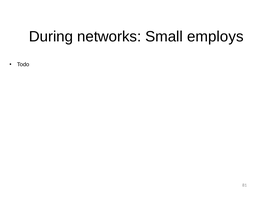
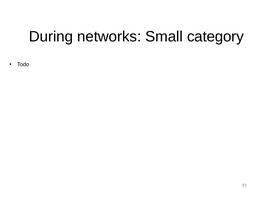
employs: employs -> category
